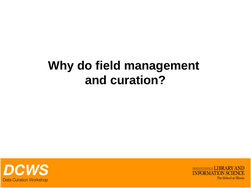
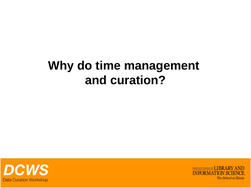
field: field -> time
